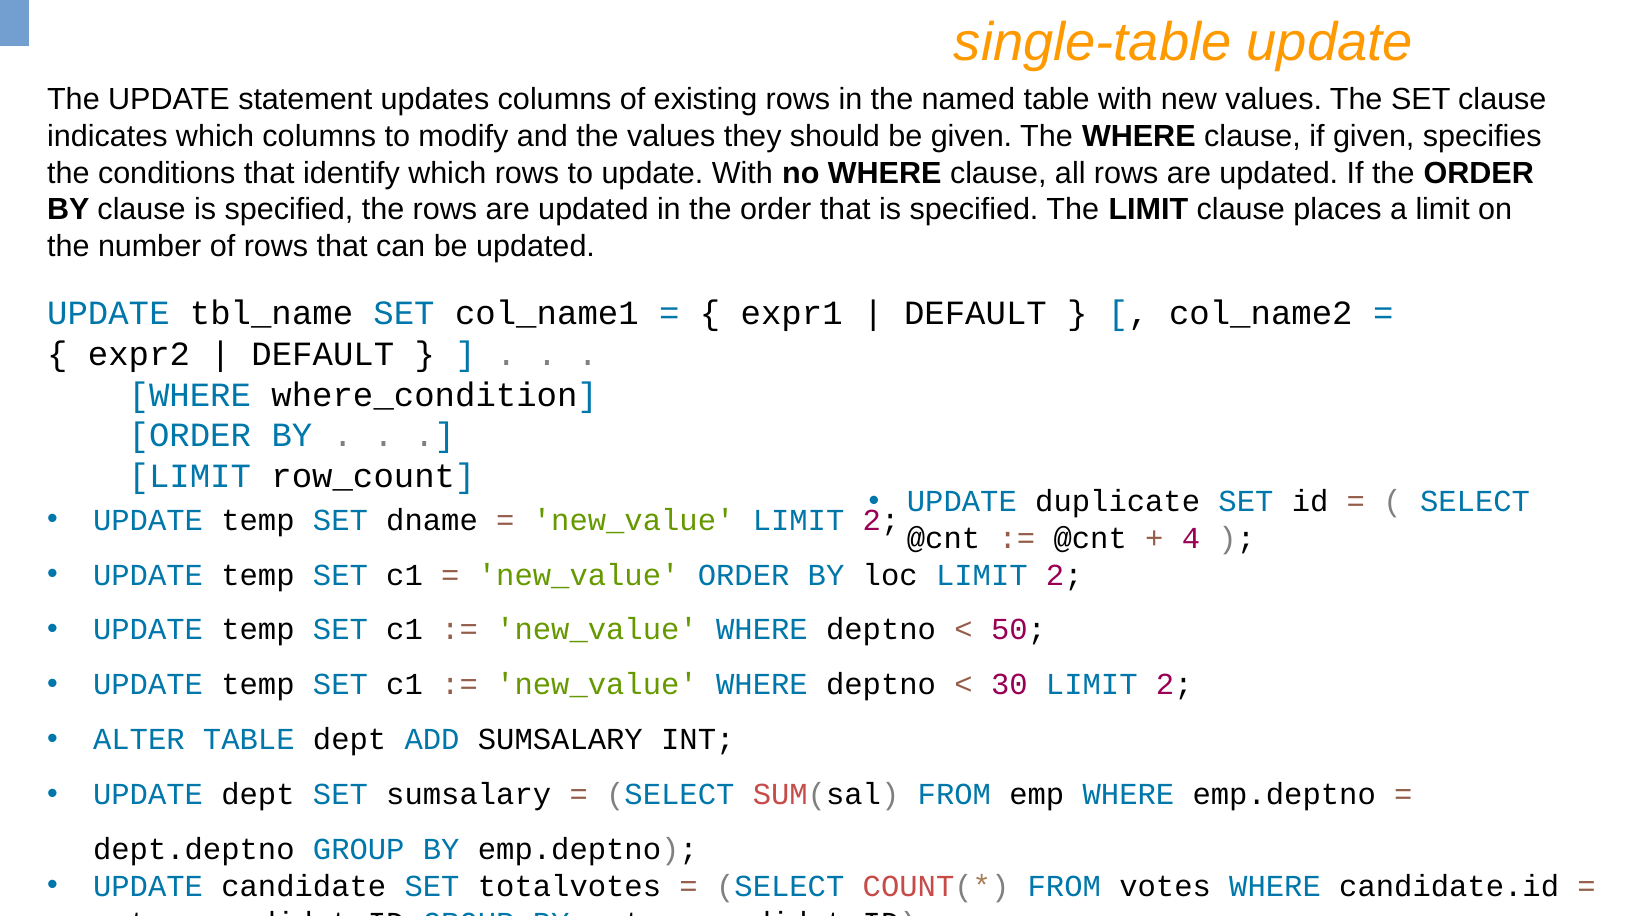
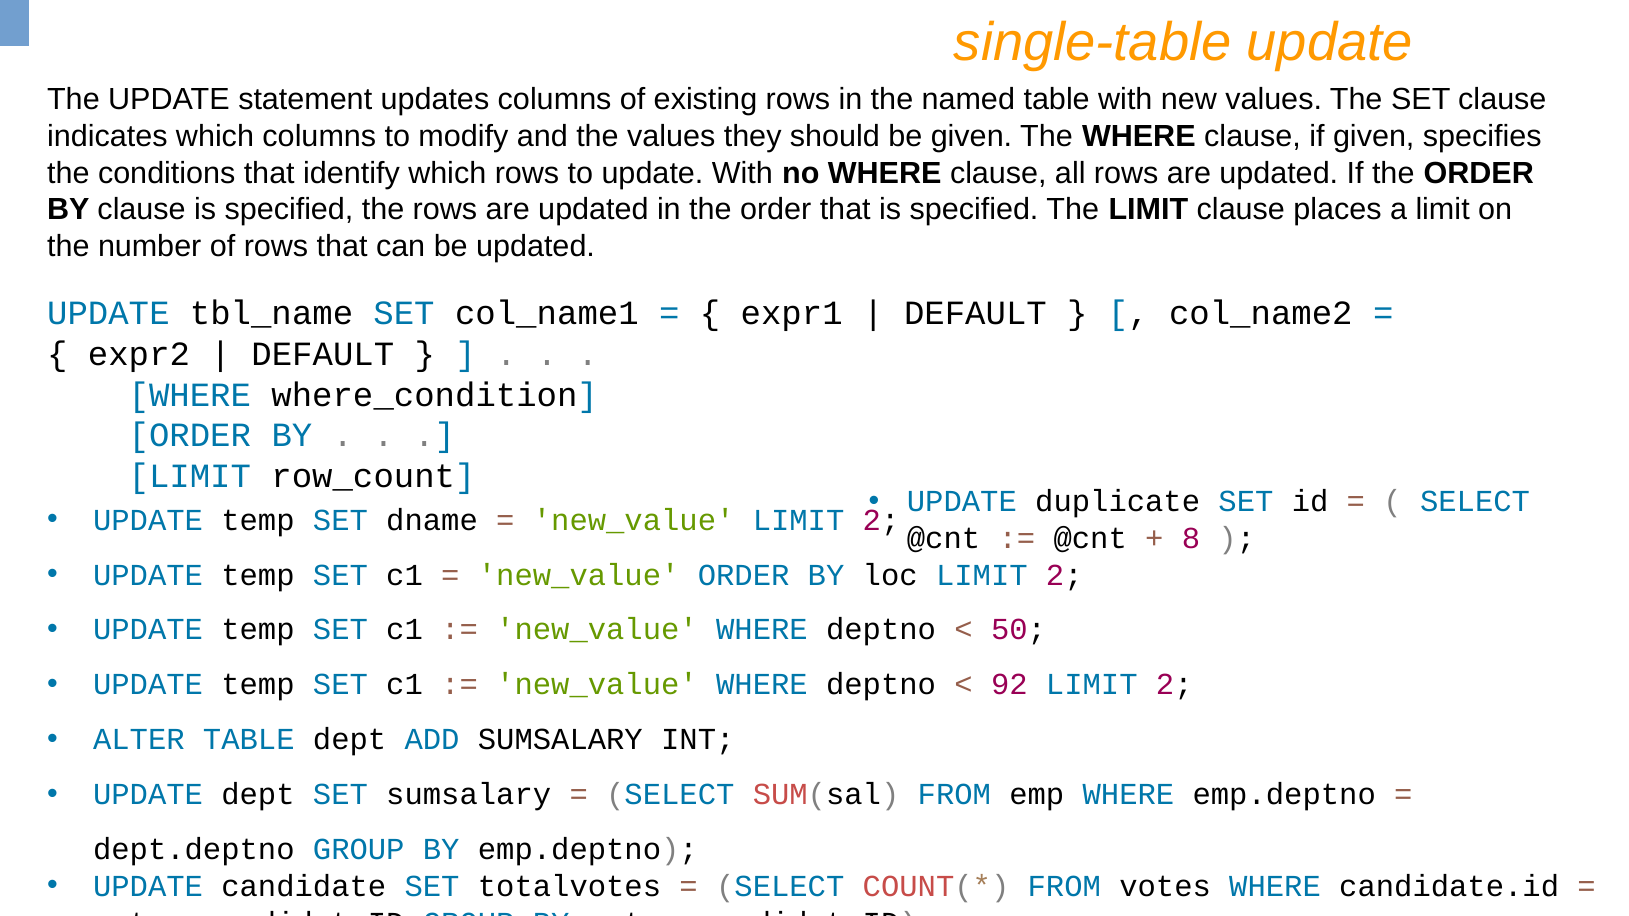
4: 4 -> 8
30: 30 -> 92
